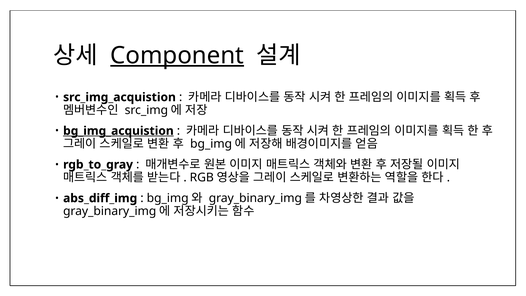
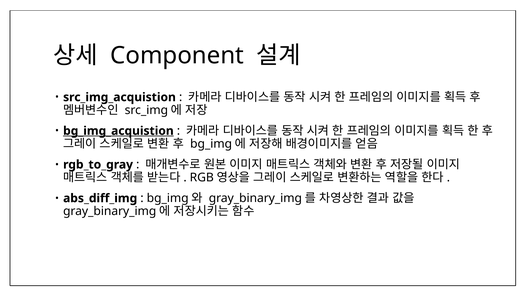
Component underline: present -> none
